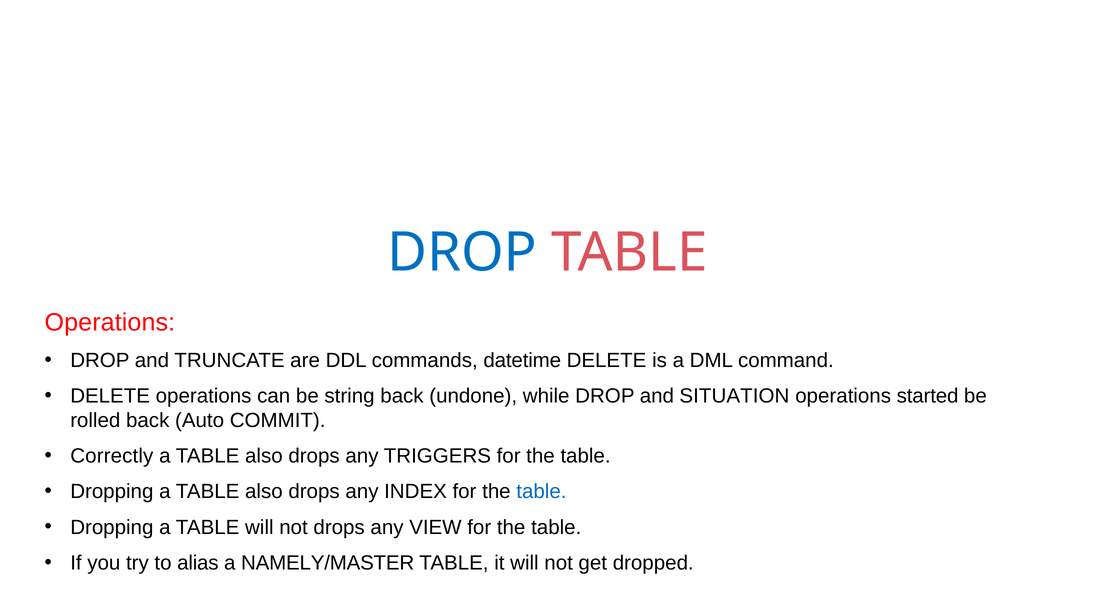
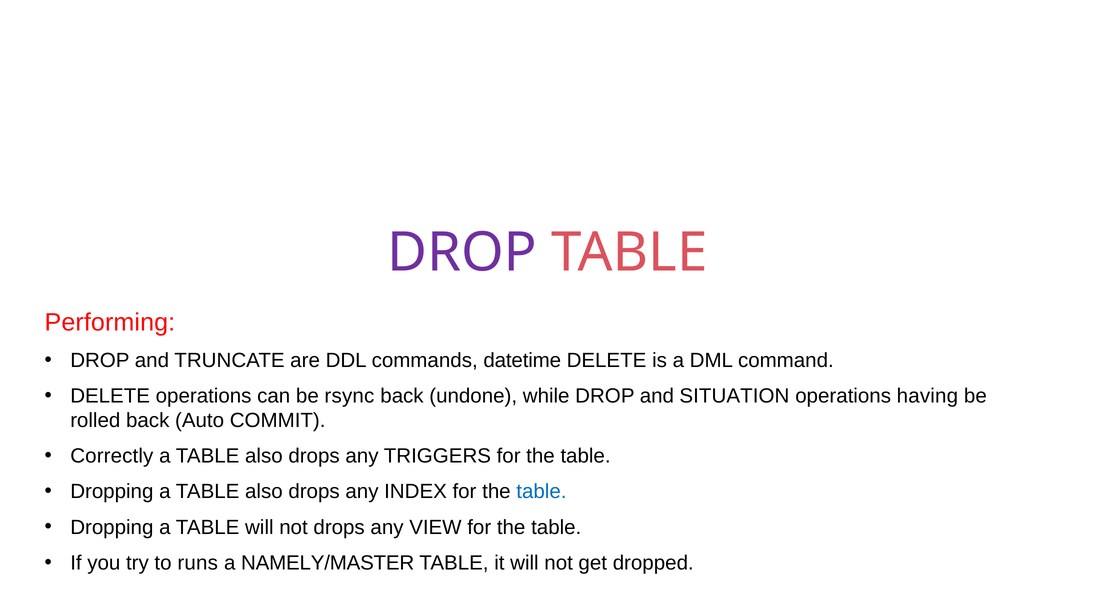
DROP at (462, 253) colour: blue -> purple
Operations at (110, 322): Operations -> Performing
string: string -> rsync
started: started -> having
alias: alias -> runs
